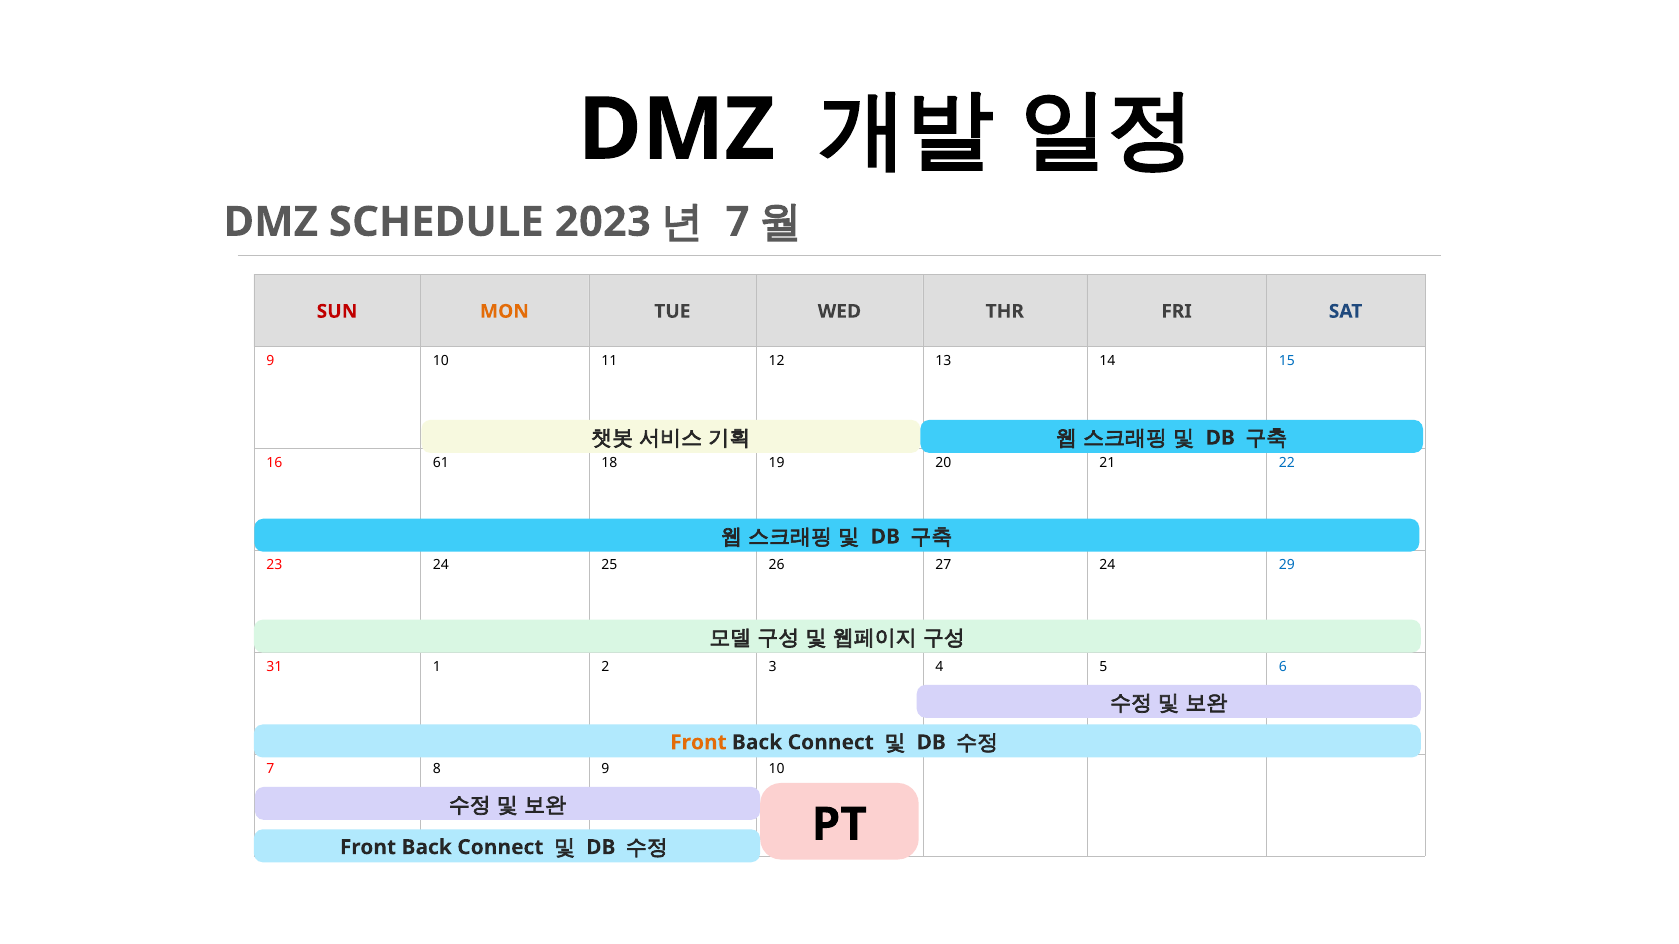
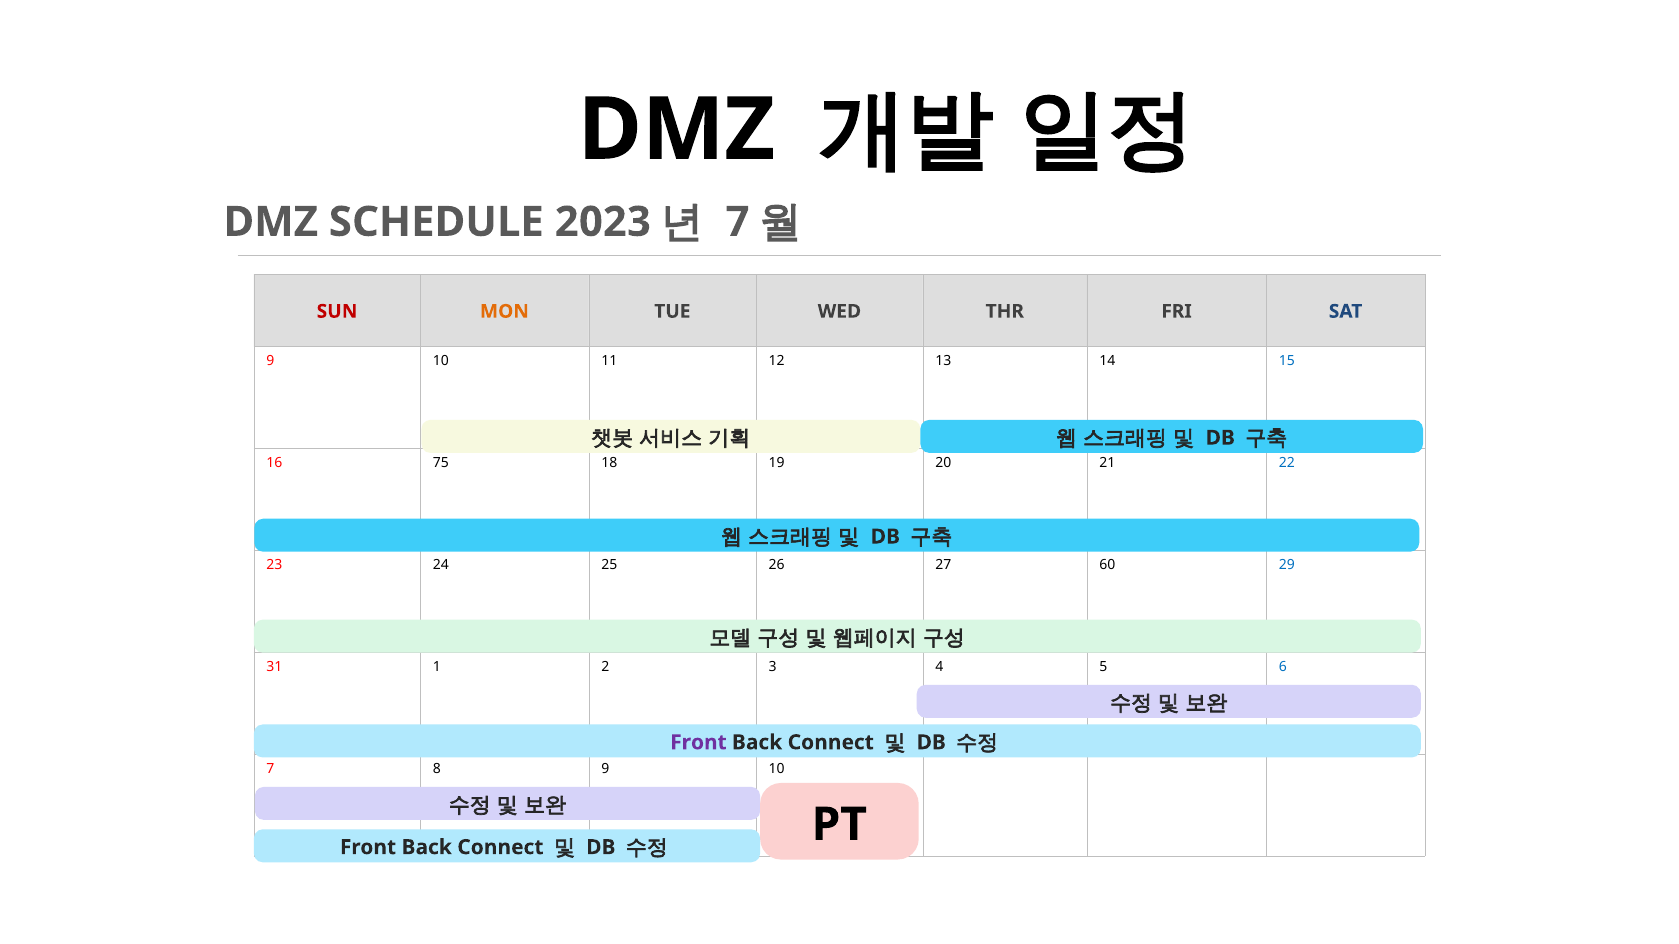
61: 61 -> 75
27 24: 24 -> 60
Front at (698, 743) colour: orange -> purple
